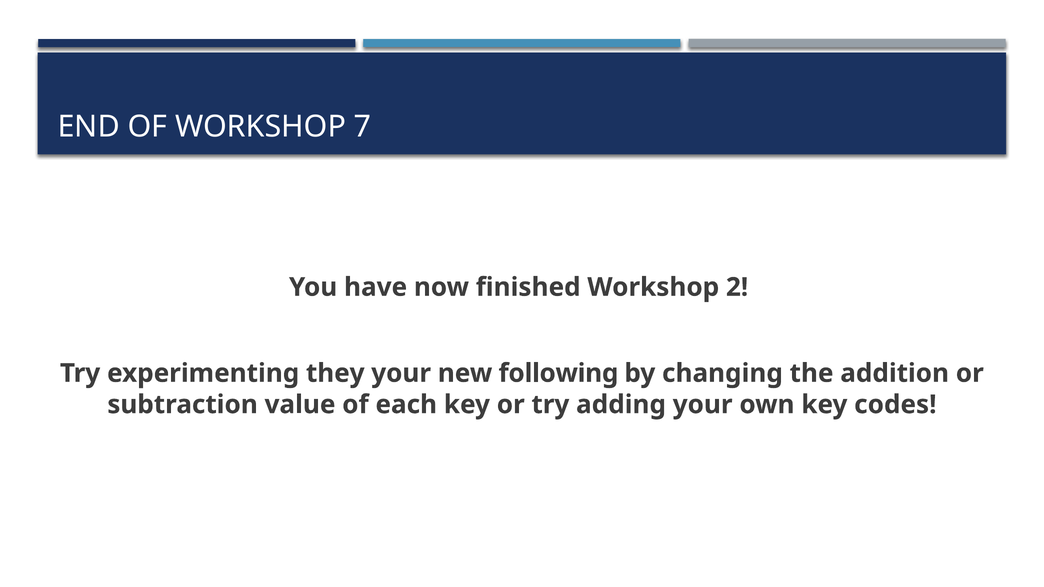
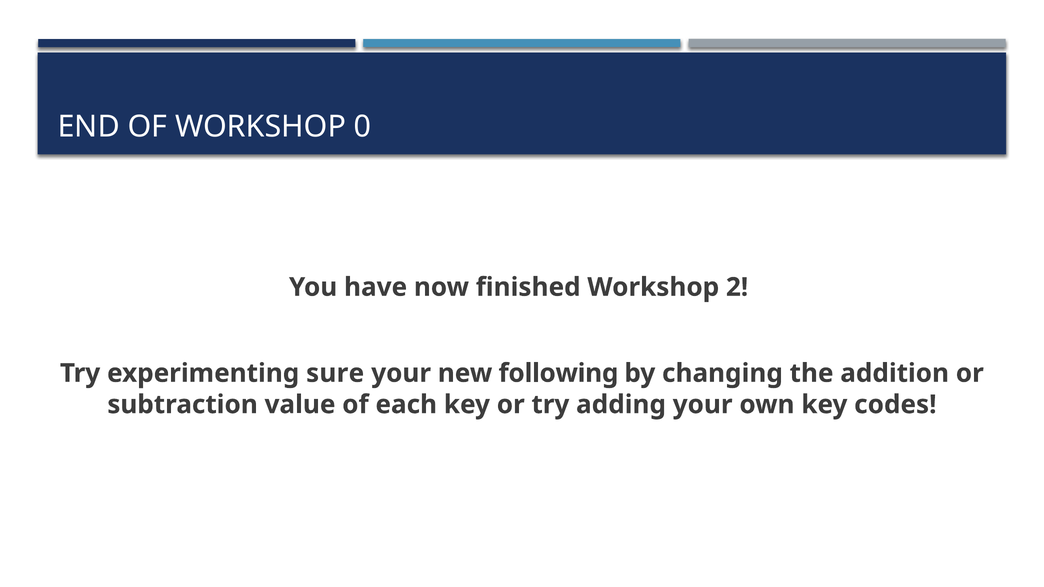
7: 7 -> 0
they: they -> sure
